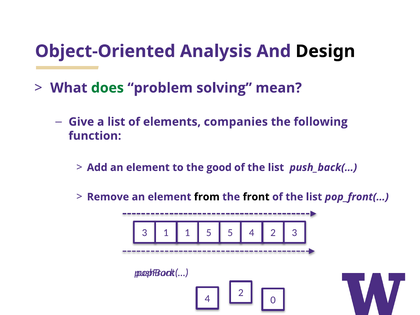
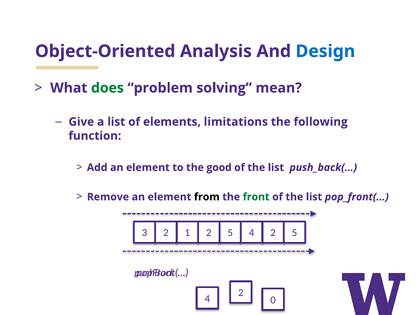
Design colour: black -> blue
companies: companies -> limitations
front colour: black -> green
3 1: 1 -> 2
1 5: 5 -> 2
2 3: 3 -> 5
